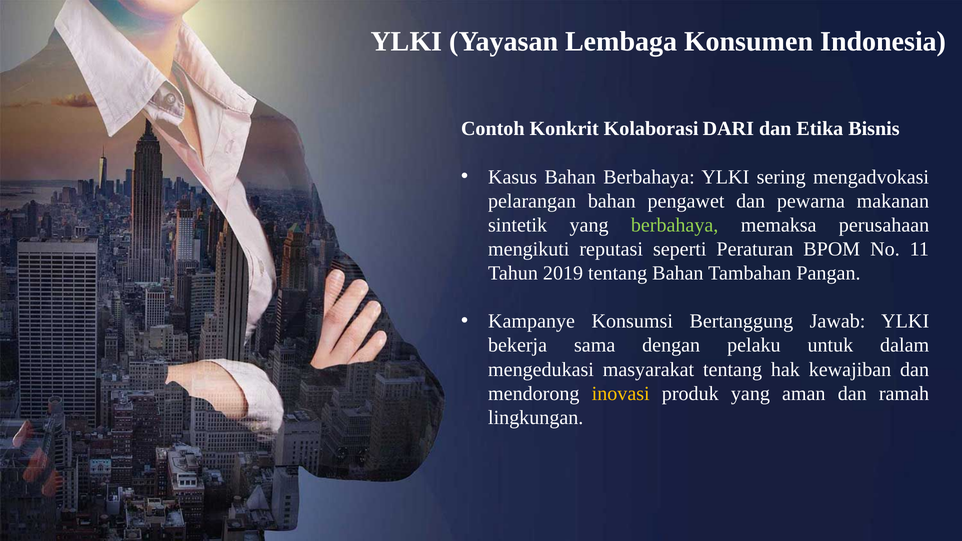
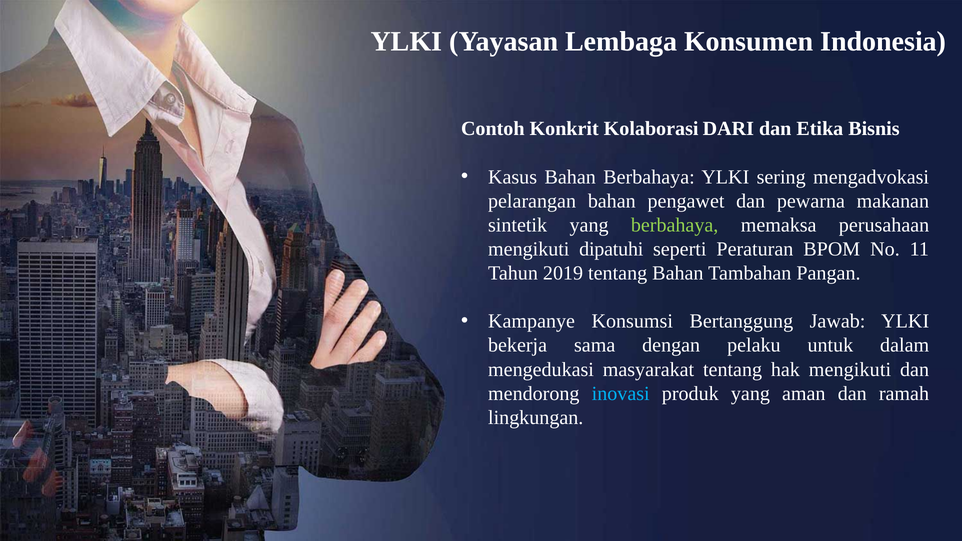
reputasi: reputasi -> dipatuhi
hak kewajiban: kewajiban -> mengikuti
inovasi colour: yellow -> light blue
